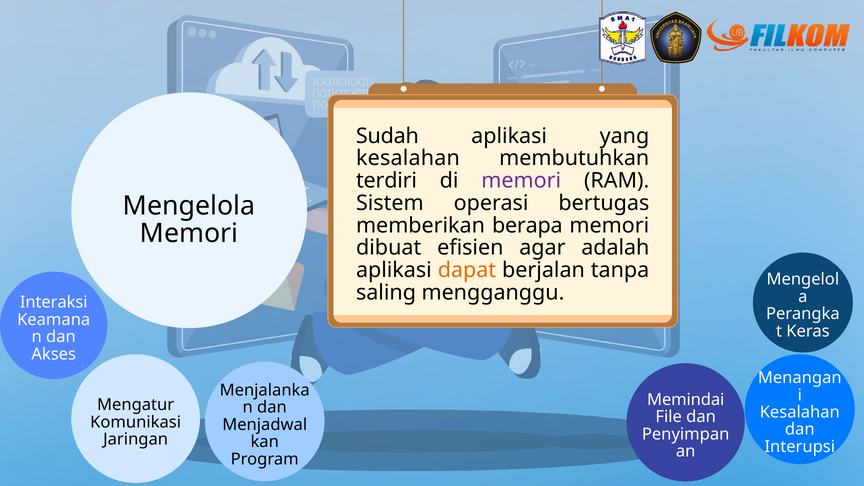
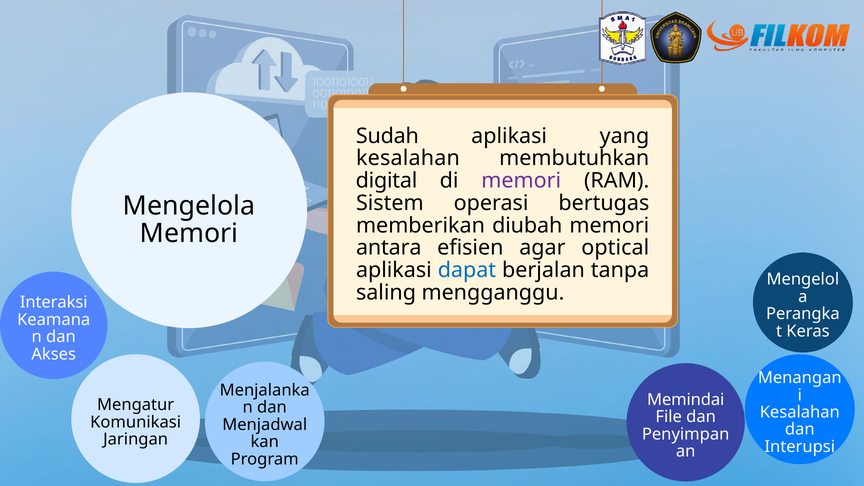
terdiri: terdiri -> digital
berapa: berapa -> diubah
dibuat: dibuat -> antara
adalah: adalah -> optical
dapat colour: orange -> blue
